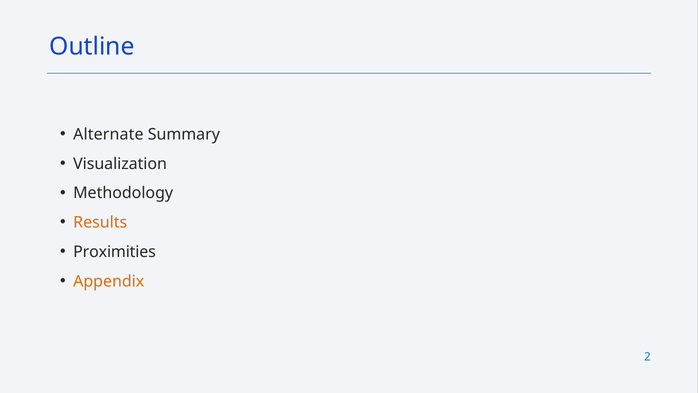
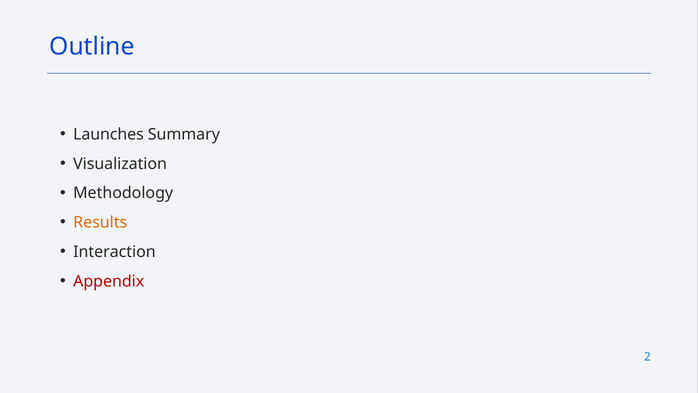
Alternate: Alternate -> Launches
Proximities: Proximities -> Interaction
Appendix colour: orange -> red
